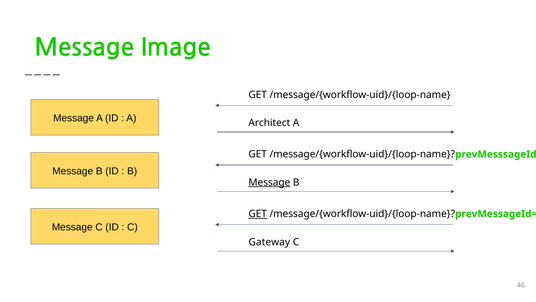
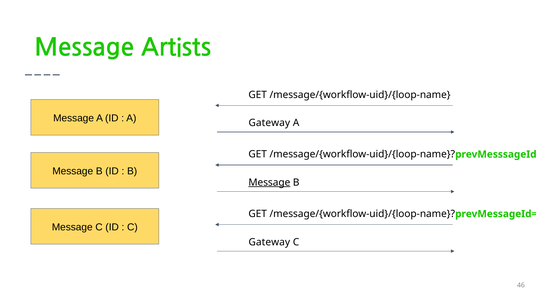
Image: Image -> Artists
Architect at (269, 123): Architect -> Gateway
GET at (258, 214) underline: present -> none
